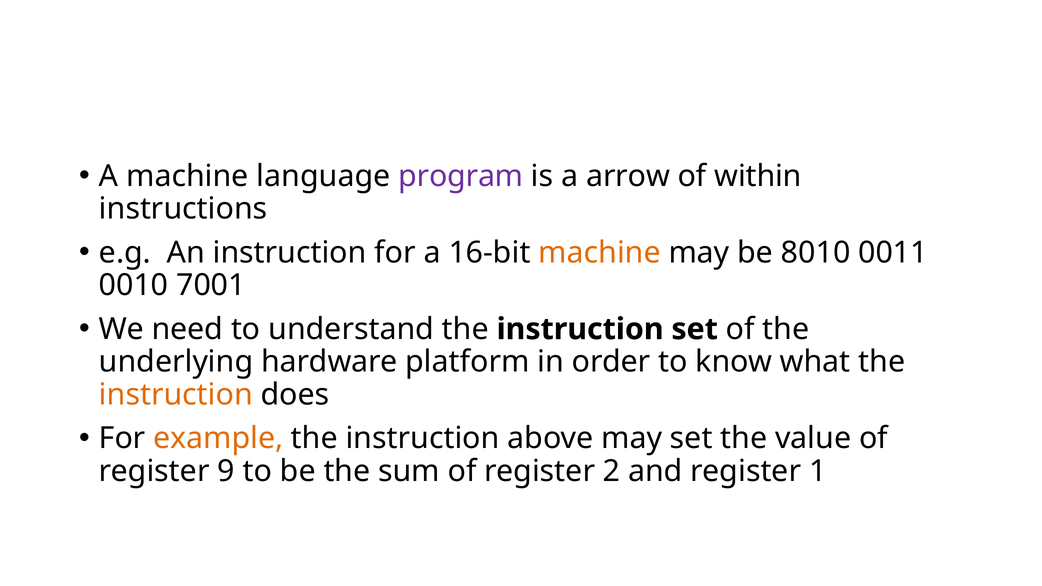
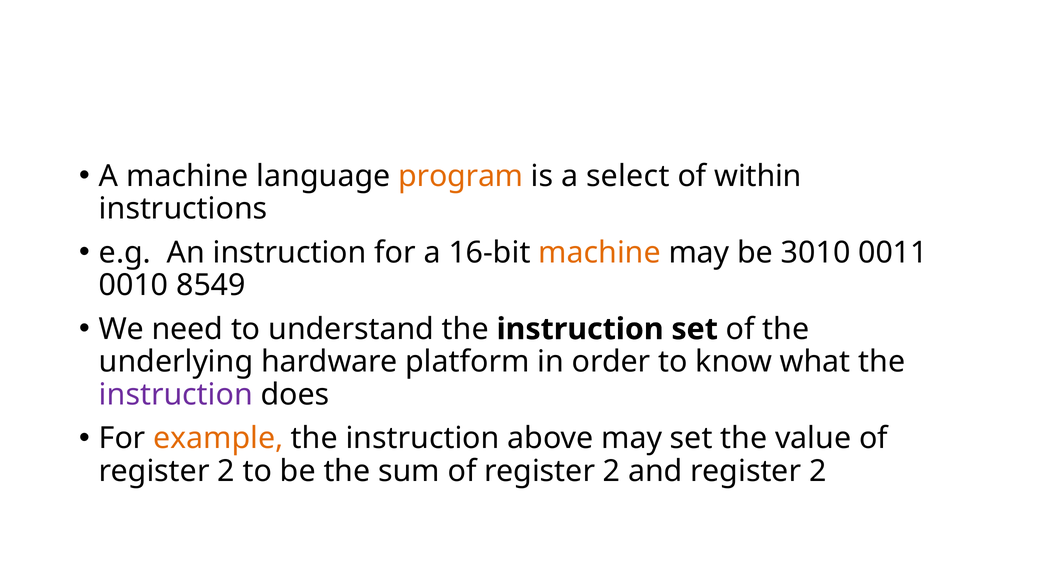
program colour: purple -> orange
arrow: arrow -> select
8010: 8010 -> 3010
7001: 7001 -> 8549
instruction at (176, 395) colour: orange -> purple
9 at (226, 471): 9 -> 2
and register 1: 1 -> 2
